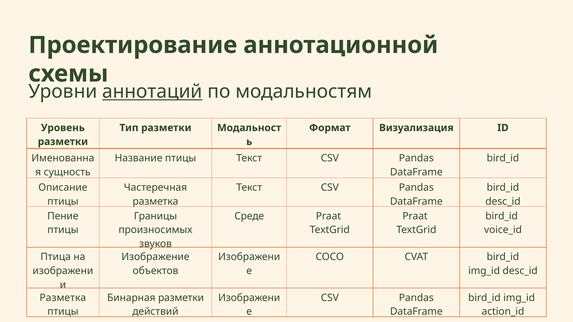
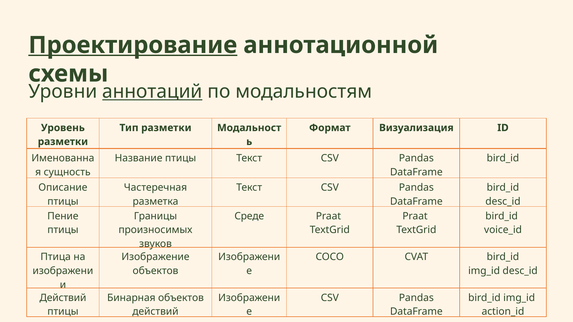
Проектирование underline: none -> present
Разметка at (63, 298): Разметка -> Действий
Бинарная разметки: разметки -> объектов
